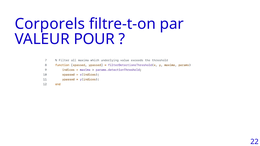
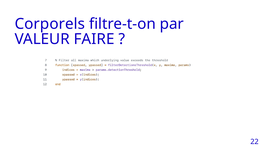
POUR: POUR -> FAIRE
